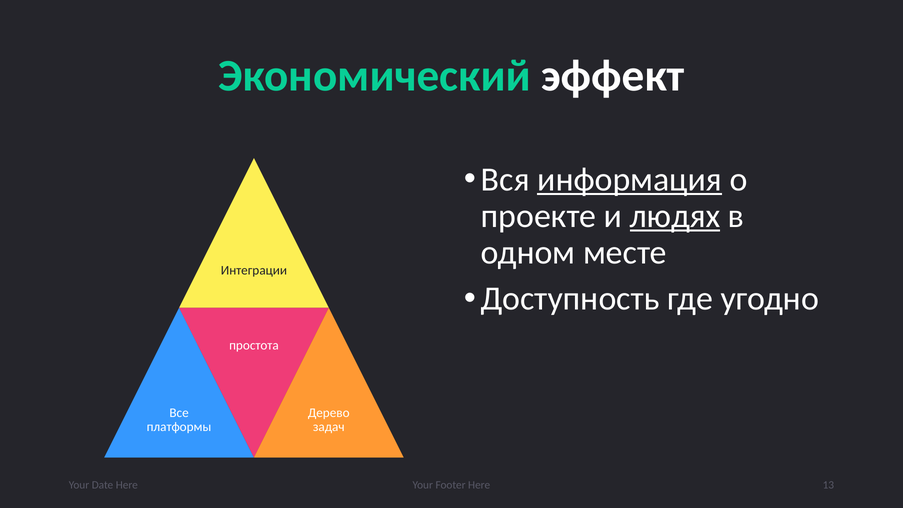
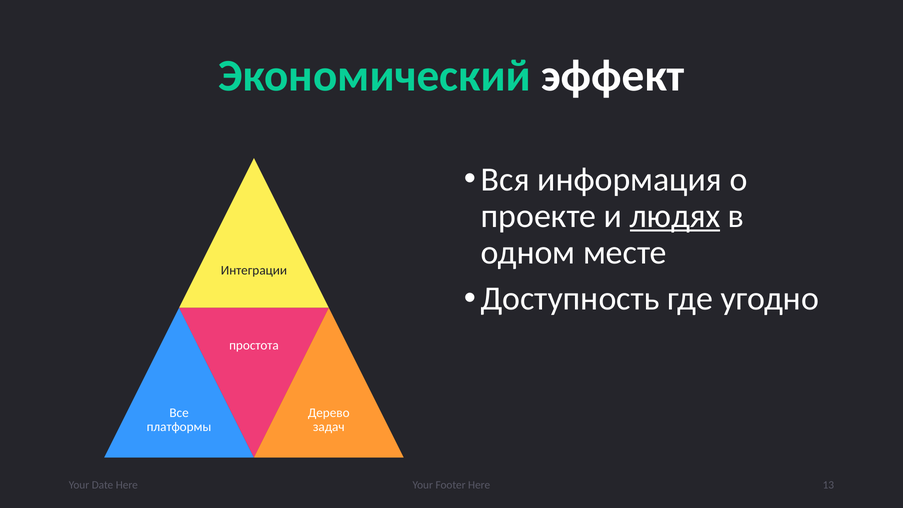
информация underline: present -> none
